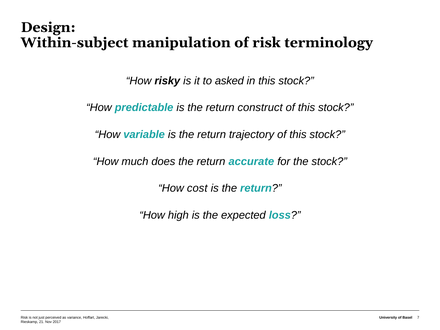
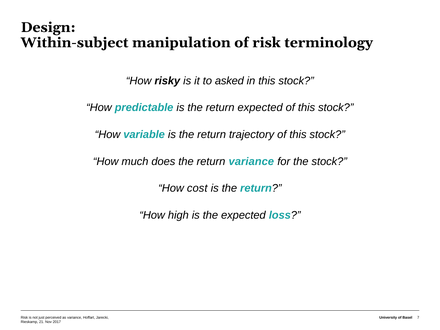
return construct: construct -> expected
return accurate: accurate -> variance
